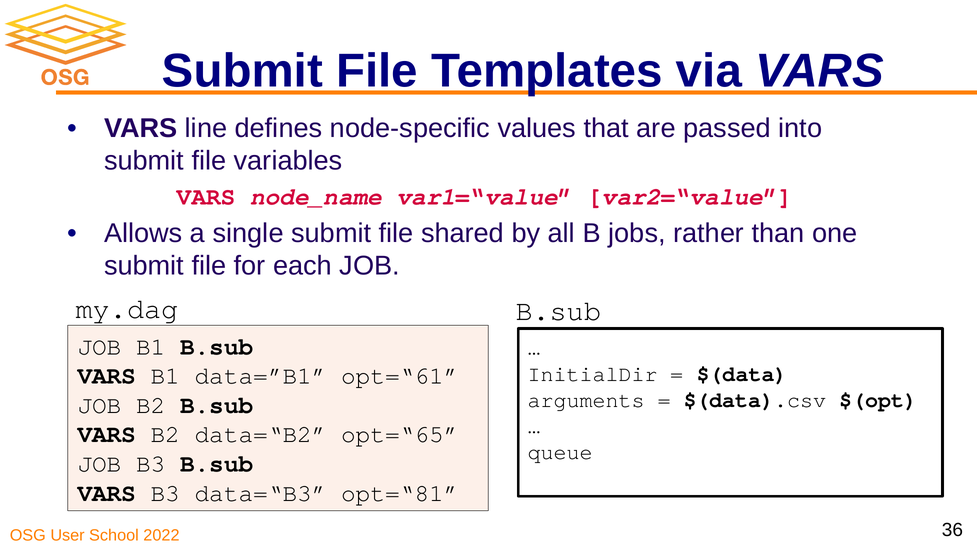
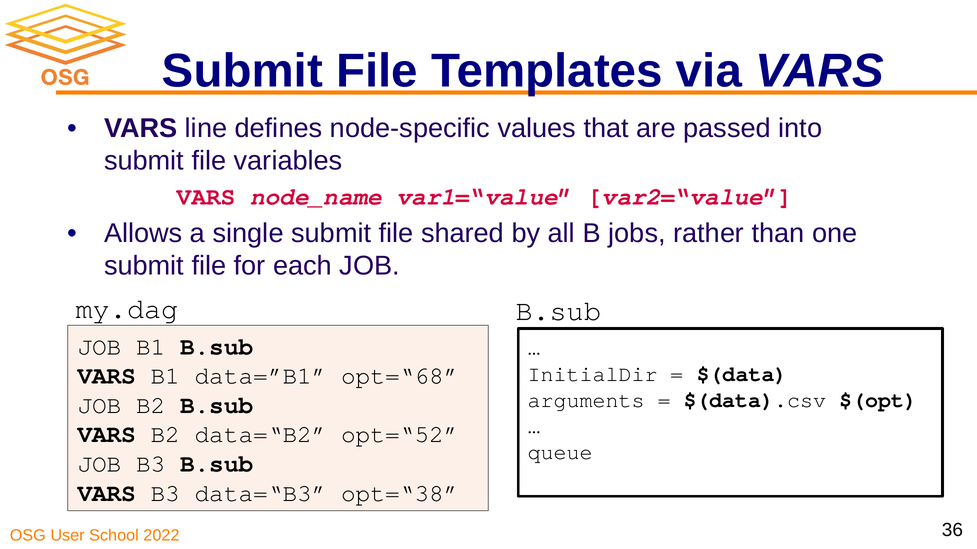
opt=“61: opt=“61 -> opt=“68
opt=“65: opt=“65 -> opt=“52
opt=“81: opt=“81 -> opt=“38
